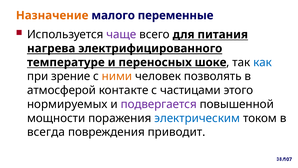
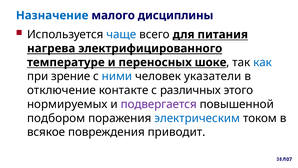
Назначение colour: orange -> blue
переменные: переменные -> дисциплины
чаще colour: purple -> blue
ними colour: orange -> blue
позволять: позволять -> указатели
атмосферой: атмосферой -> отключение
частицами: частицами -> различных
мощности: мощности -> подбором
всегда: всегда -> всякое
